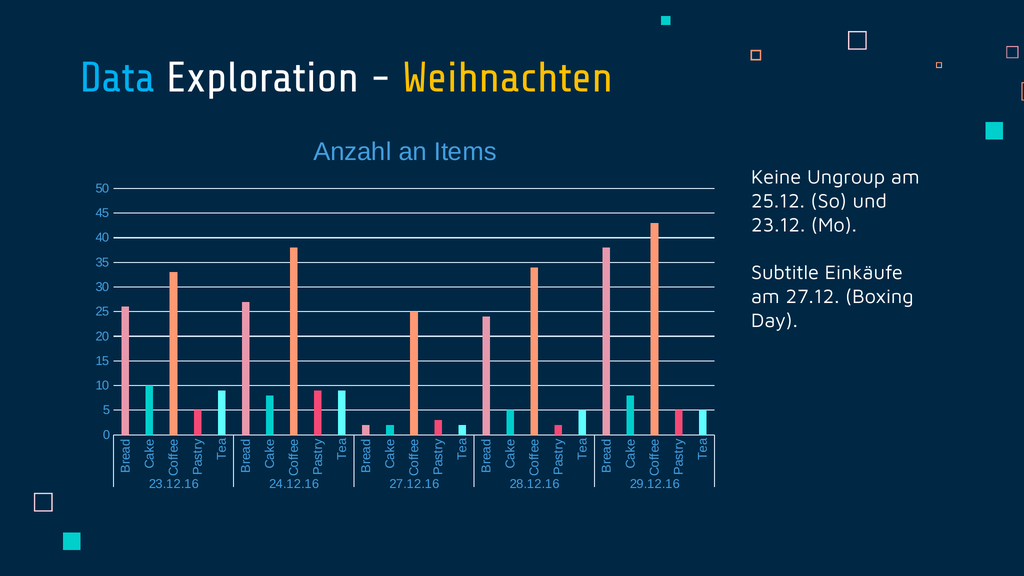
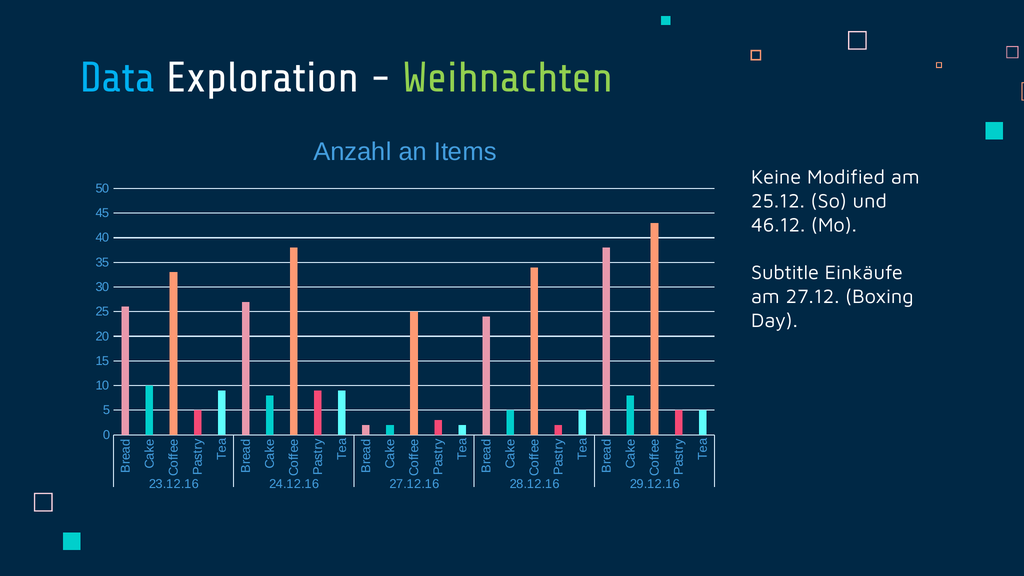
Weihnachten colour: yellow -> light green
Ungroup: Ungroup -> Modified
23.12: 23.12 -> 46.12
